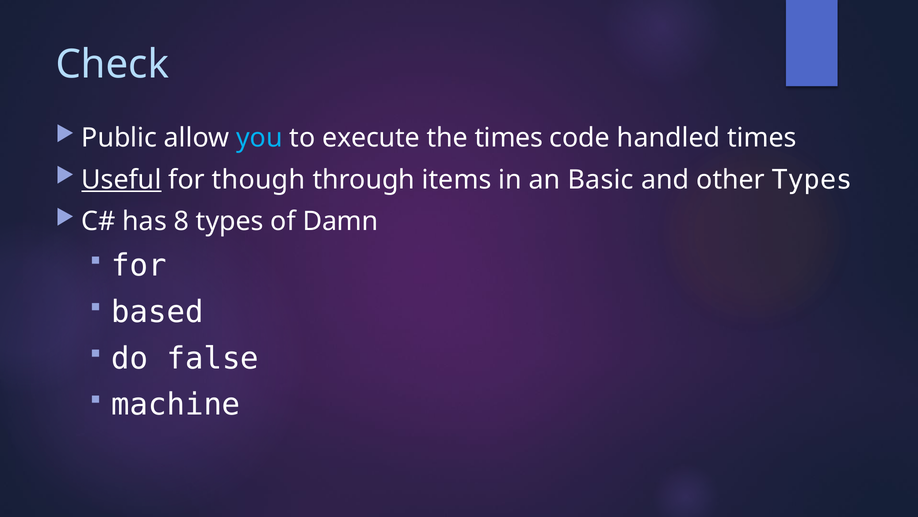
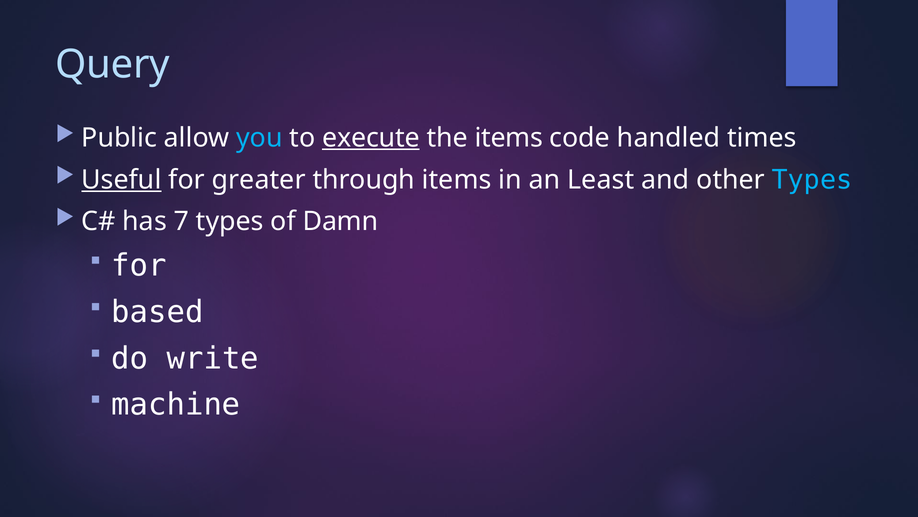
Check: Check -> Query
execute underline: none -> present
the times: times -> items
though: though -> greater
Basic: Basic -> Least
Types at (812, 179) colour: white -> light blue
8: 8 -> 7
false: false -> write
